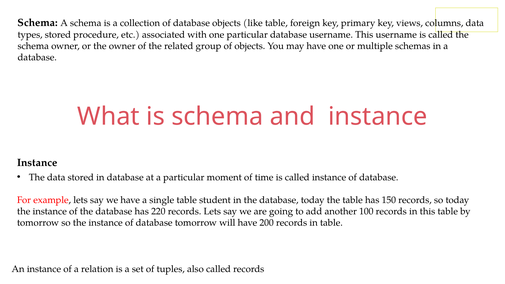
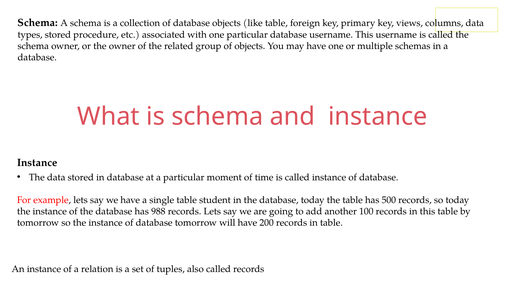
150: 150 -> 500
220: 220 -> 988
